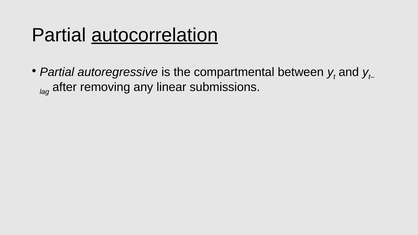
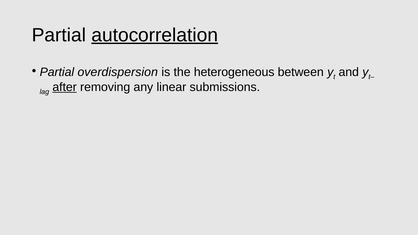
autoregressive: autoregressive -> overdispersion
compartmental: compartmental -> heterogeneous
after underline: none -> present
